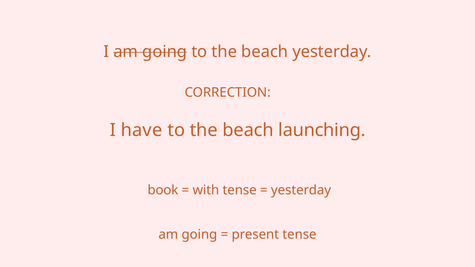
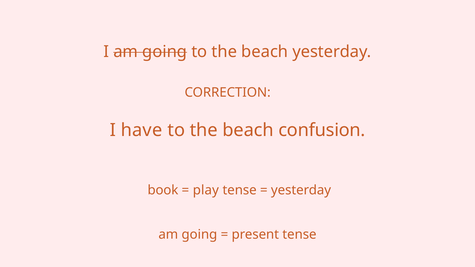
launching: launching -> confusion
with: with -> play
